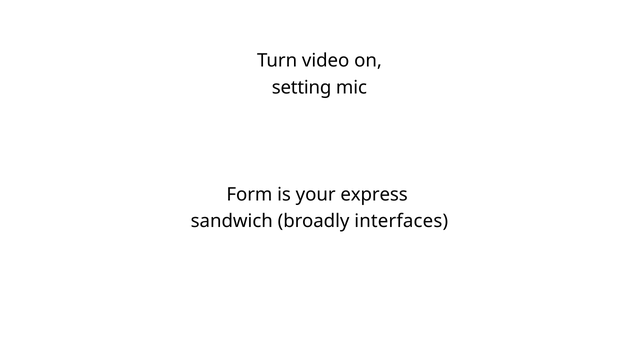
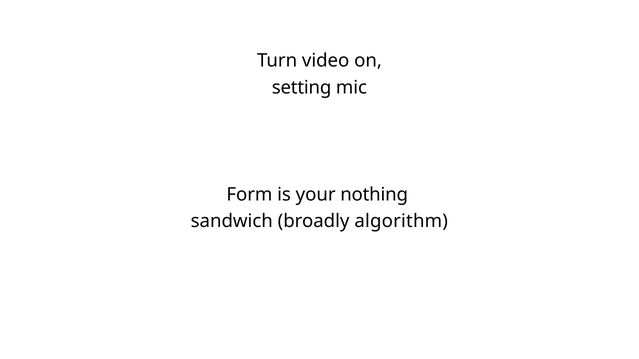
express: express -> nothing
interfaces: interfaces -> algorithm
